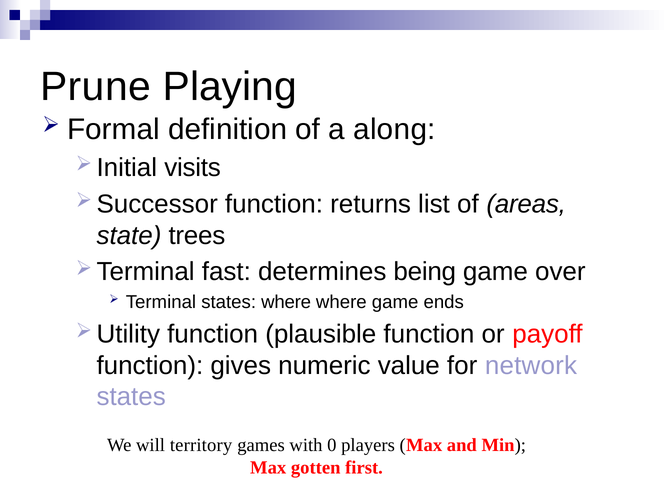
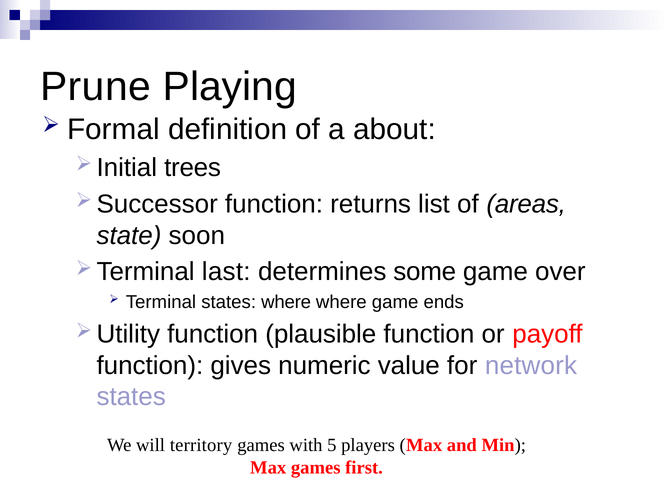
along: along -> about
visits: visits -> trees
trees: trees -> soon
fast: fast -> last
being: being -> some
0: 0 -> 5
Max gotten: gotten -> games
